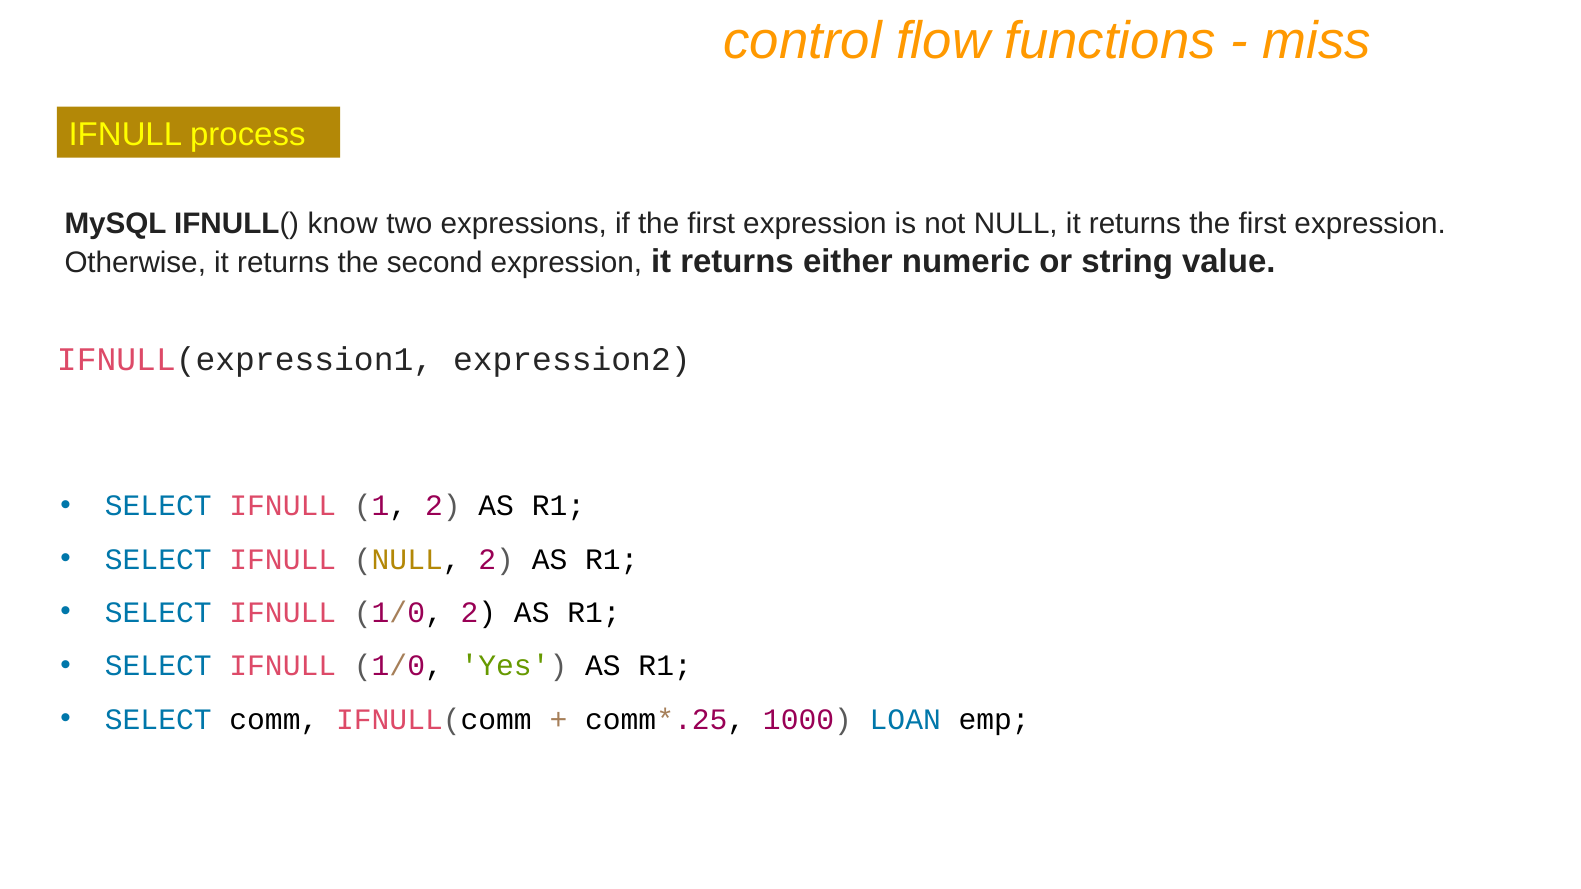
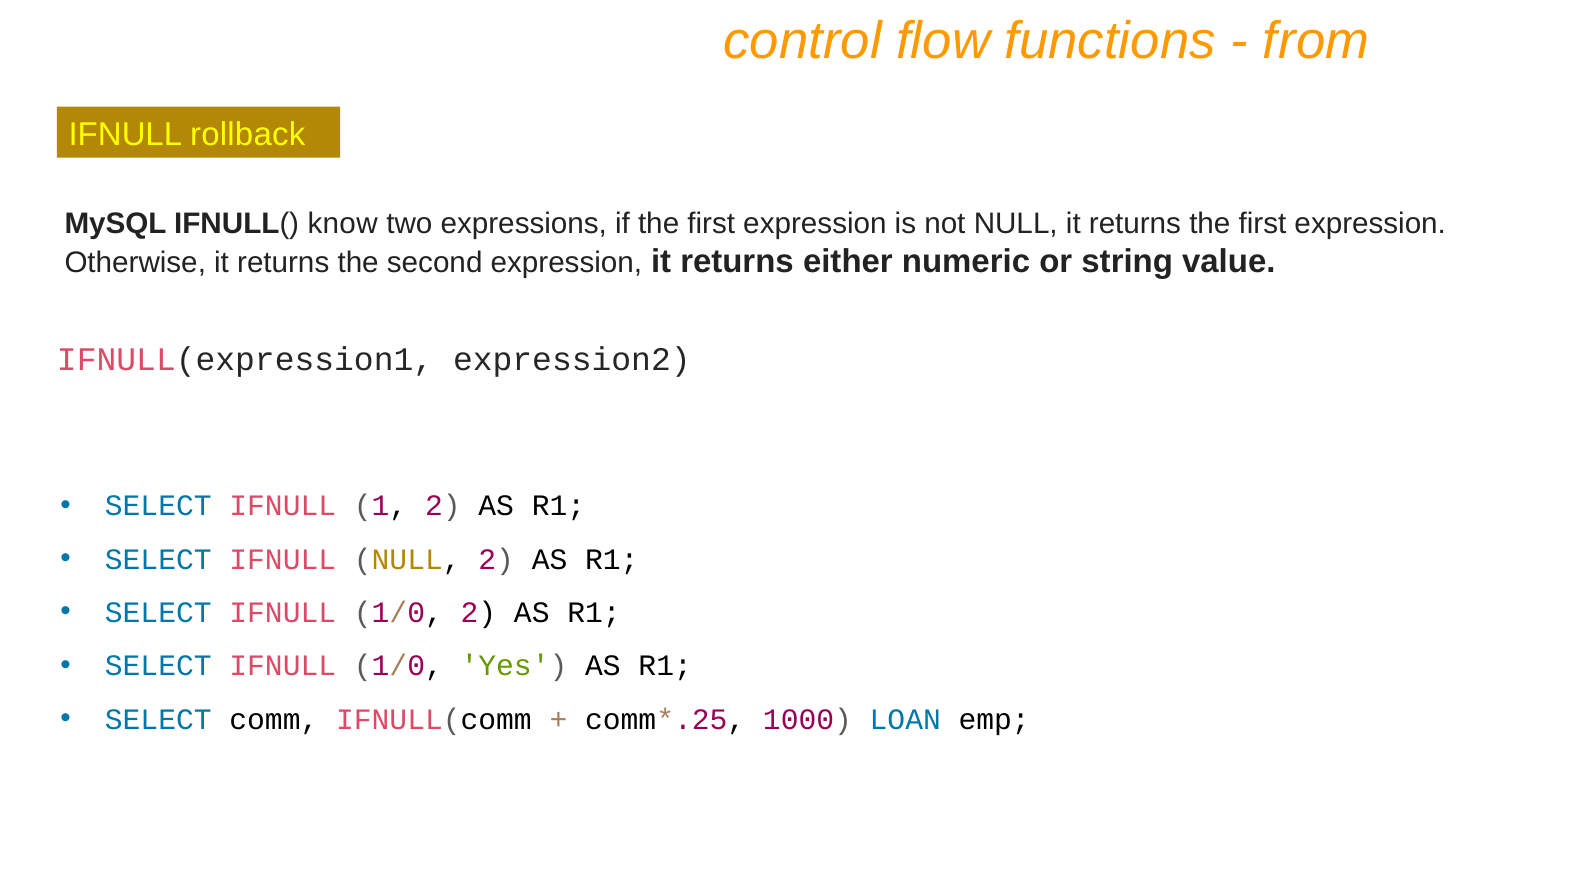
miss: miss -> from
process: process -> rollback
